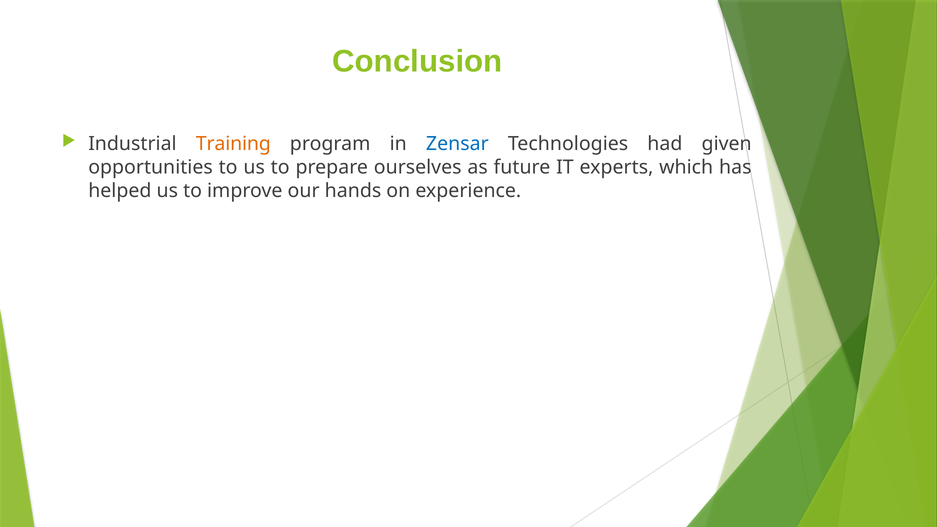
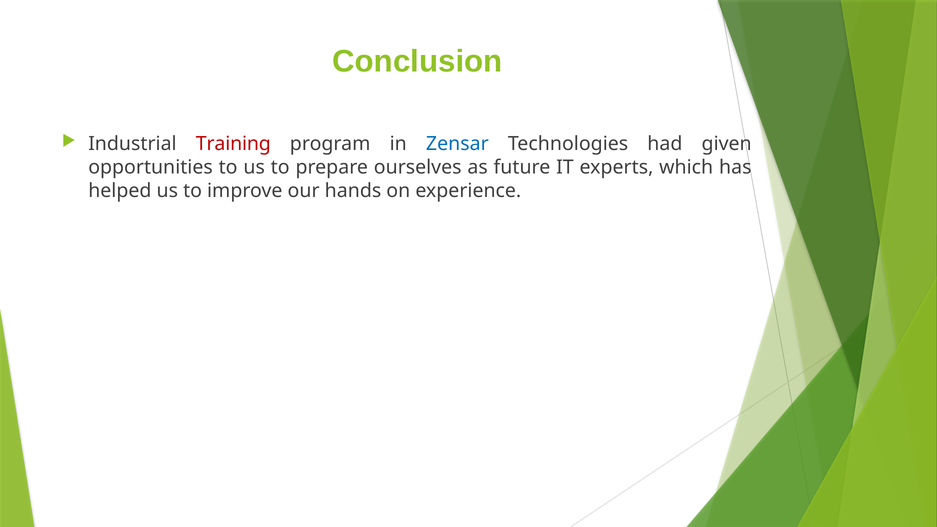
Training colour: orange -> red
